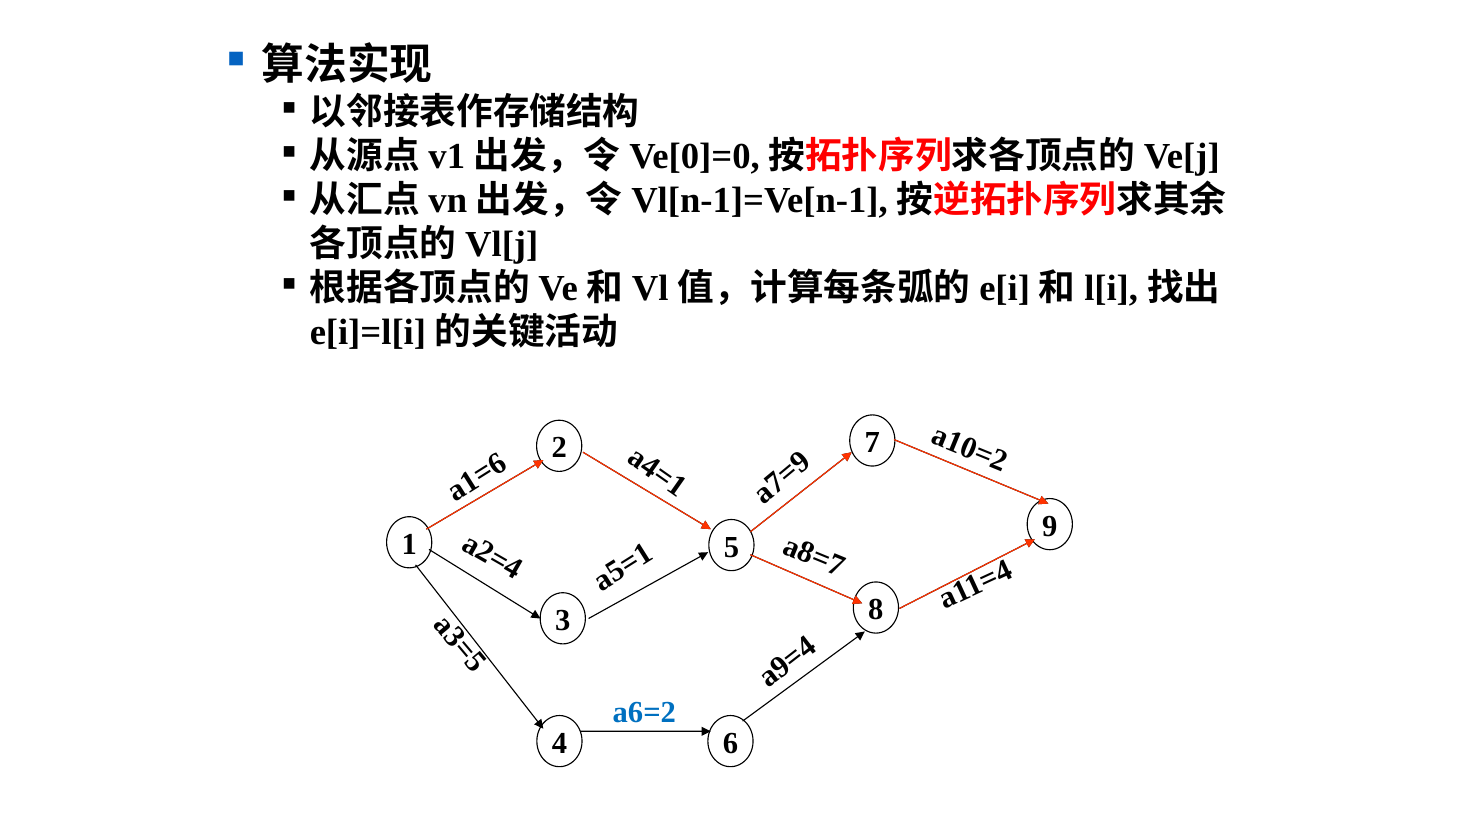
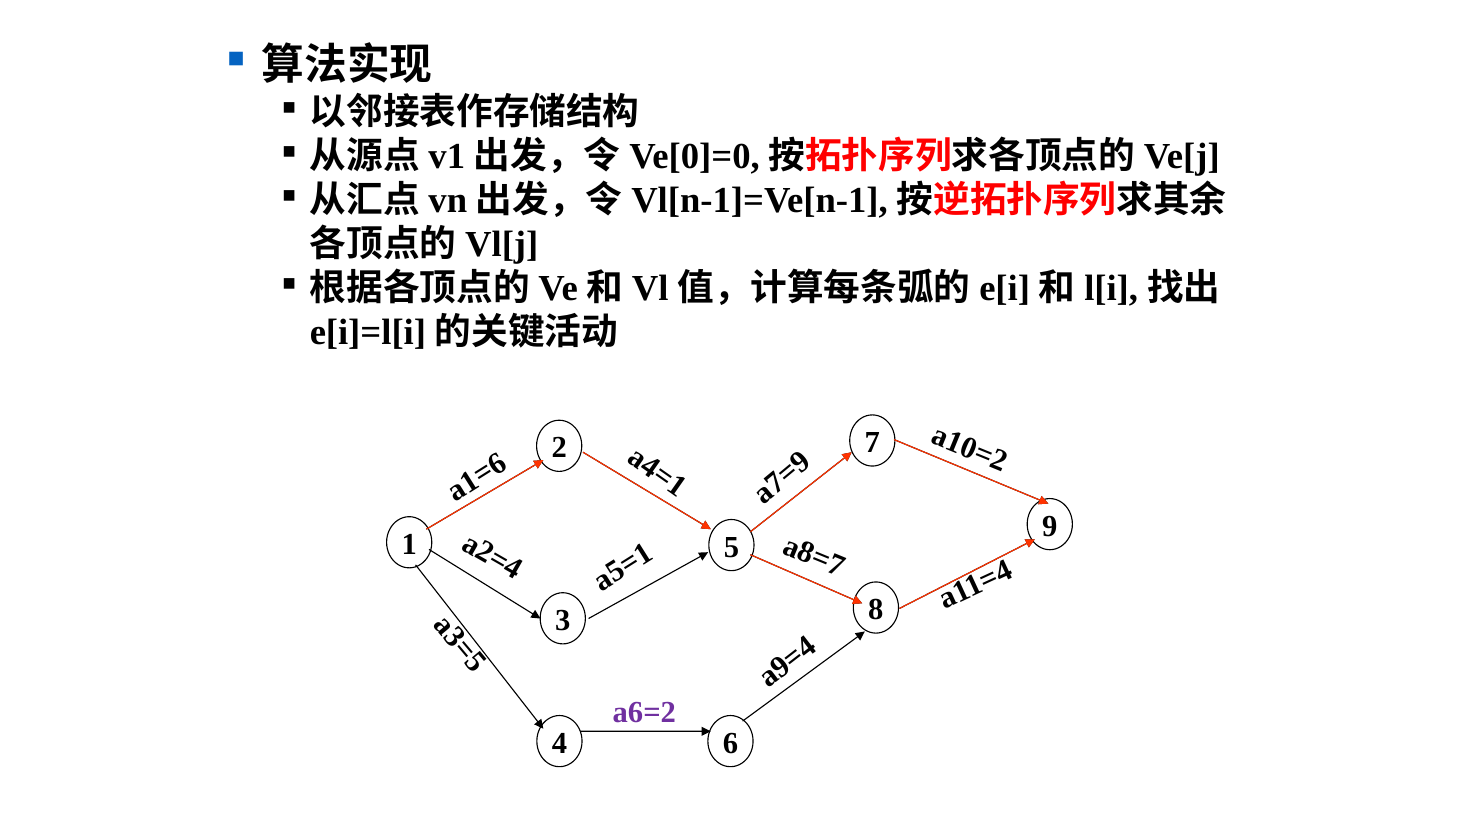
a6=2 colour: blue -> purple
